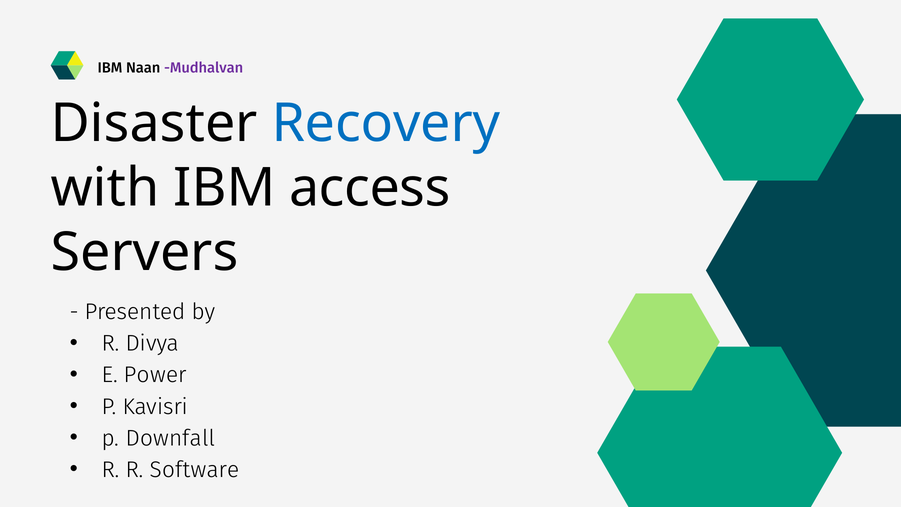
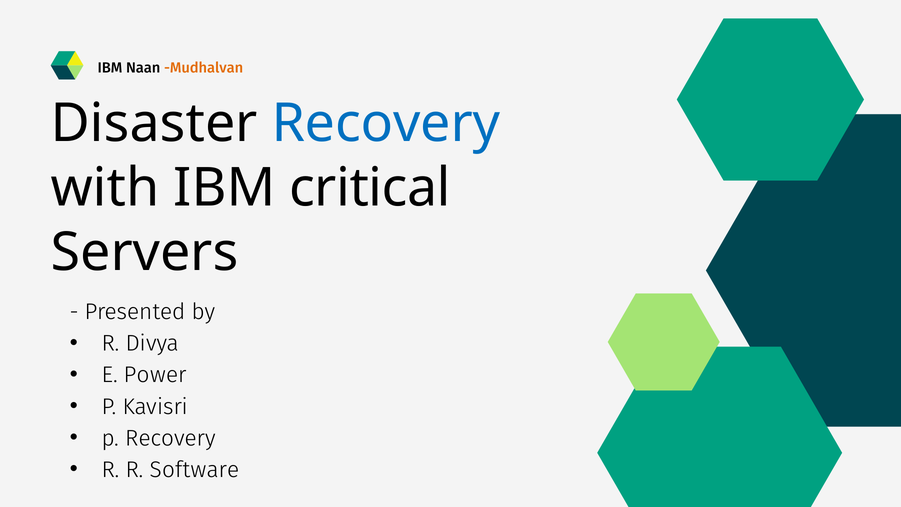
Mudhalvan colour: purple -> orange
access: access -> critical
p Downfall: Downfall -> Recovery
